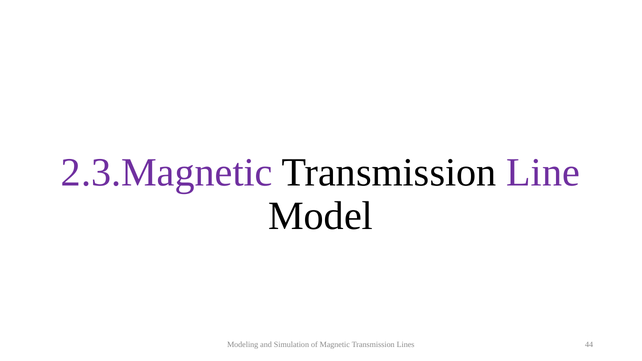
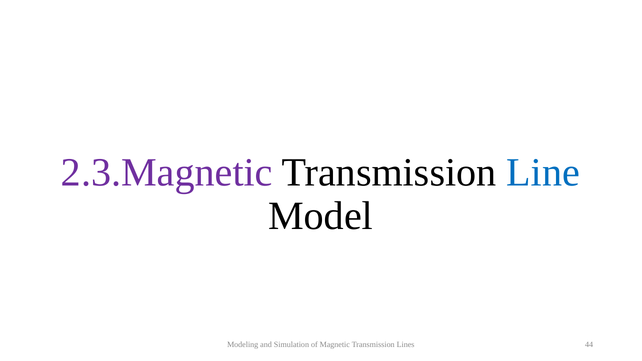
Line colour: purple -> blue
